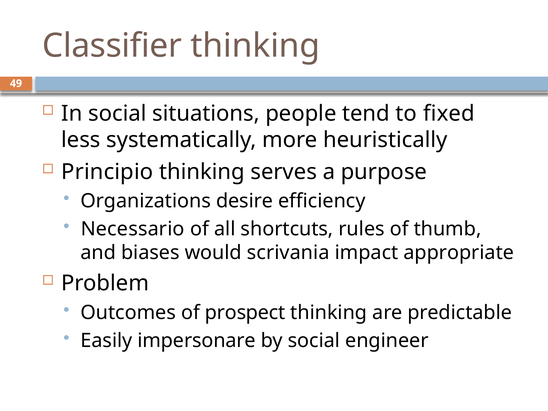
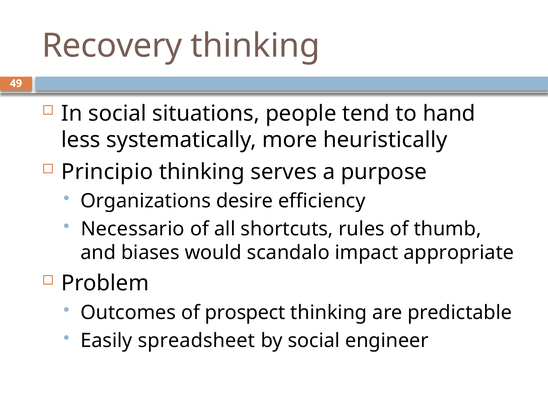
Classifier: Classifier -> Recovery
fixed: fixed -> hand
scrivania: scrivania -> scandalo
impersonare: impersonare -> spreadsheet
